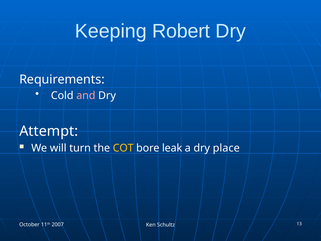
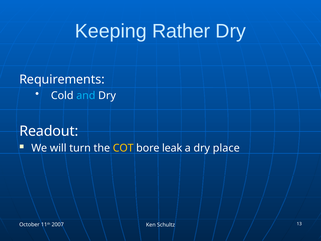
Robert: Robert -> Rather
and colour: pink -> light blue
Attempt: Attempt -> Readout
